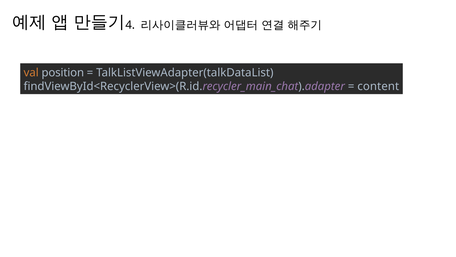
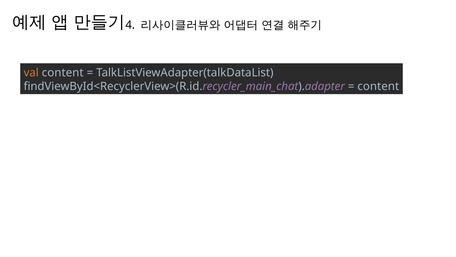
val position: position -> content
